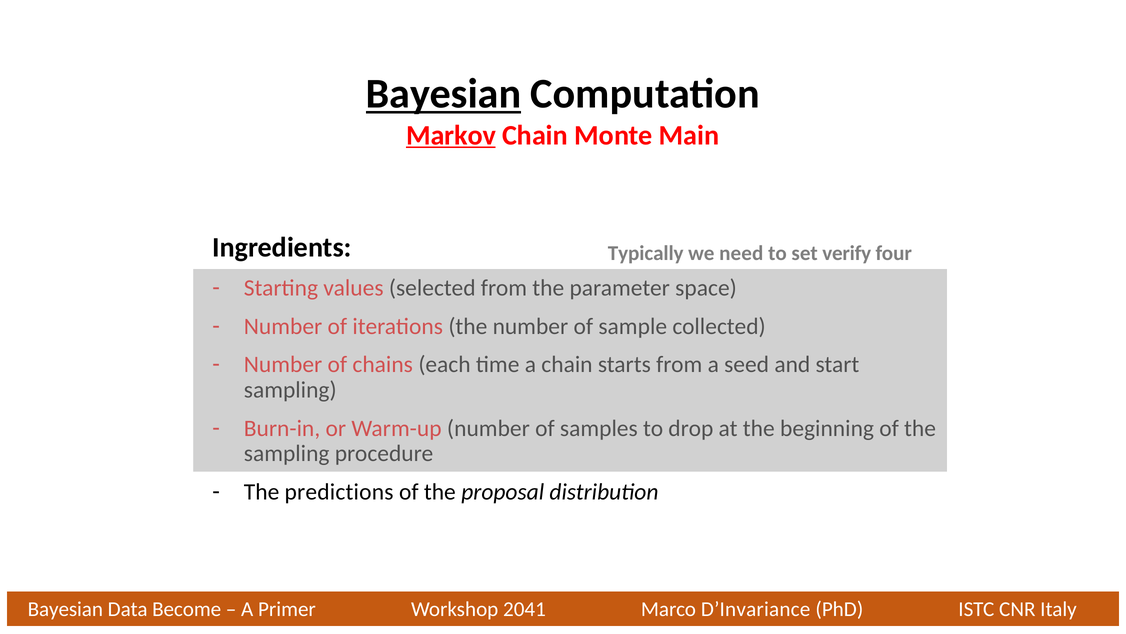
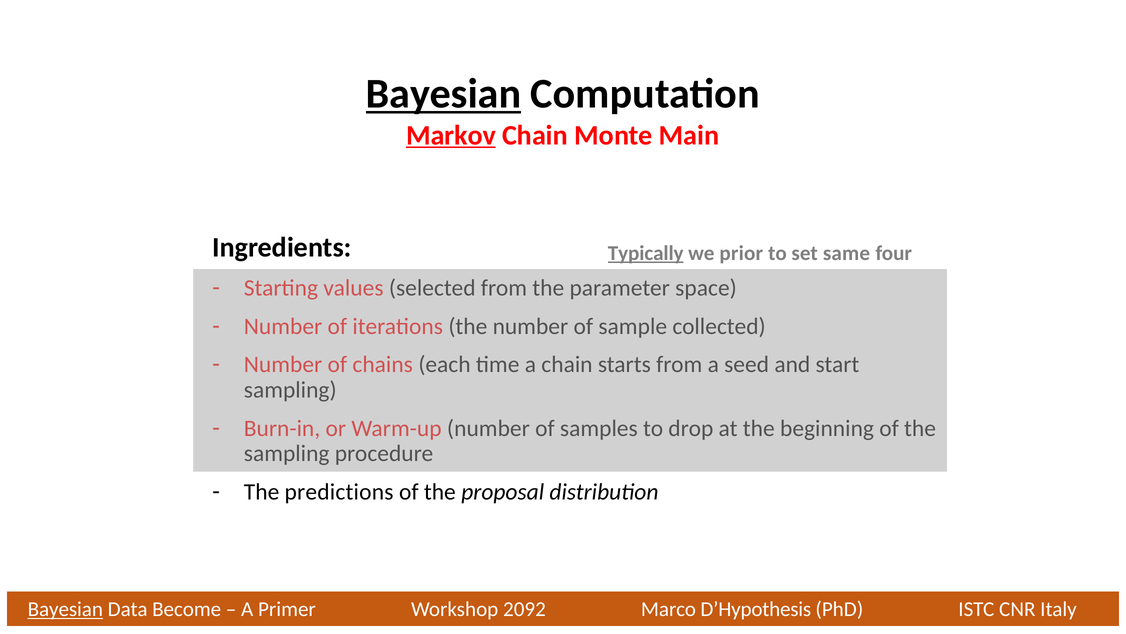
Typically underline: none -> present
need: need -> prior
verify: verify -> same
Bayesian at (65, 609) underline: none -> present
2041: 2041 -> 2092
D’Invariance: D’Invariance -> D’Hypothesis
